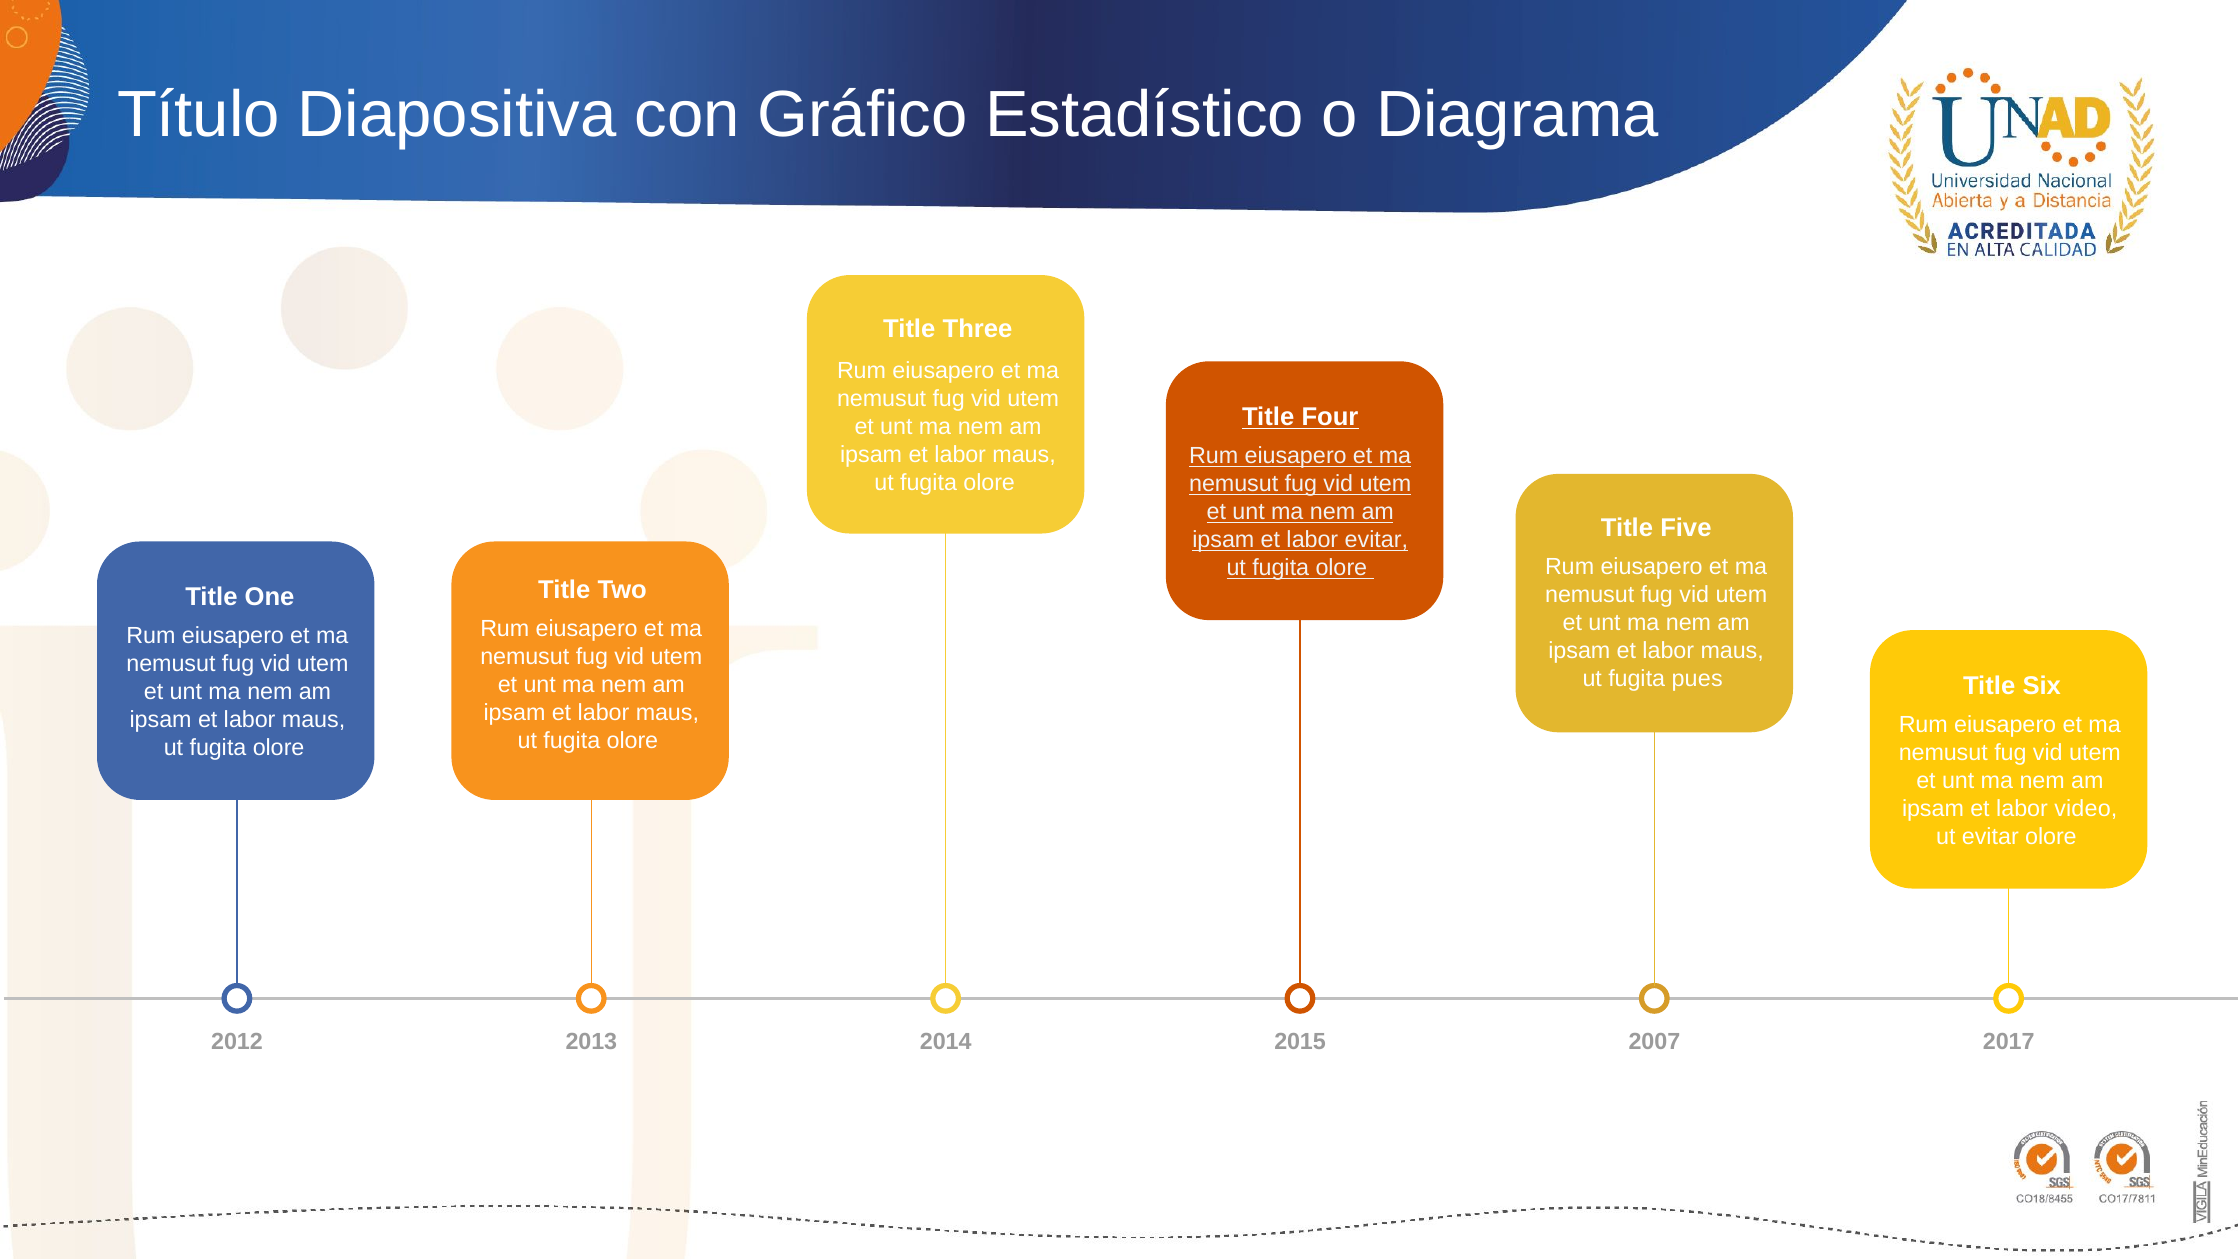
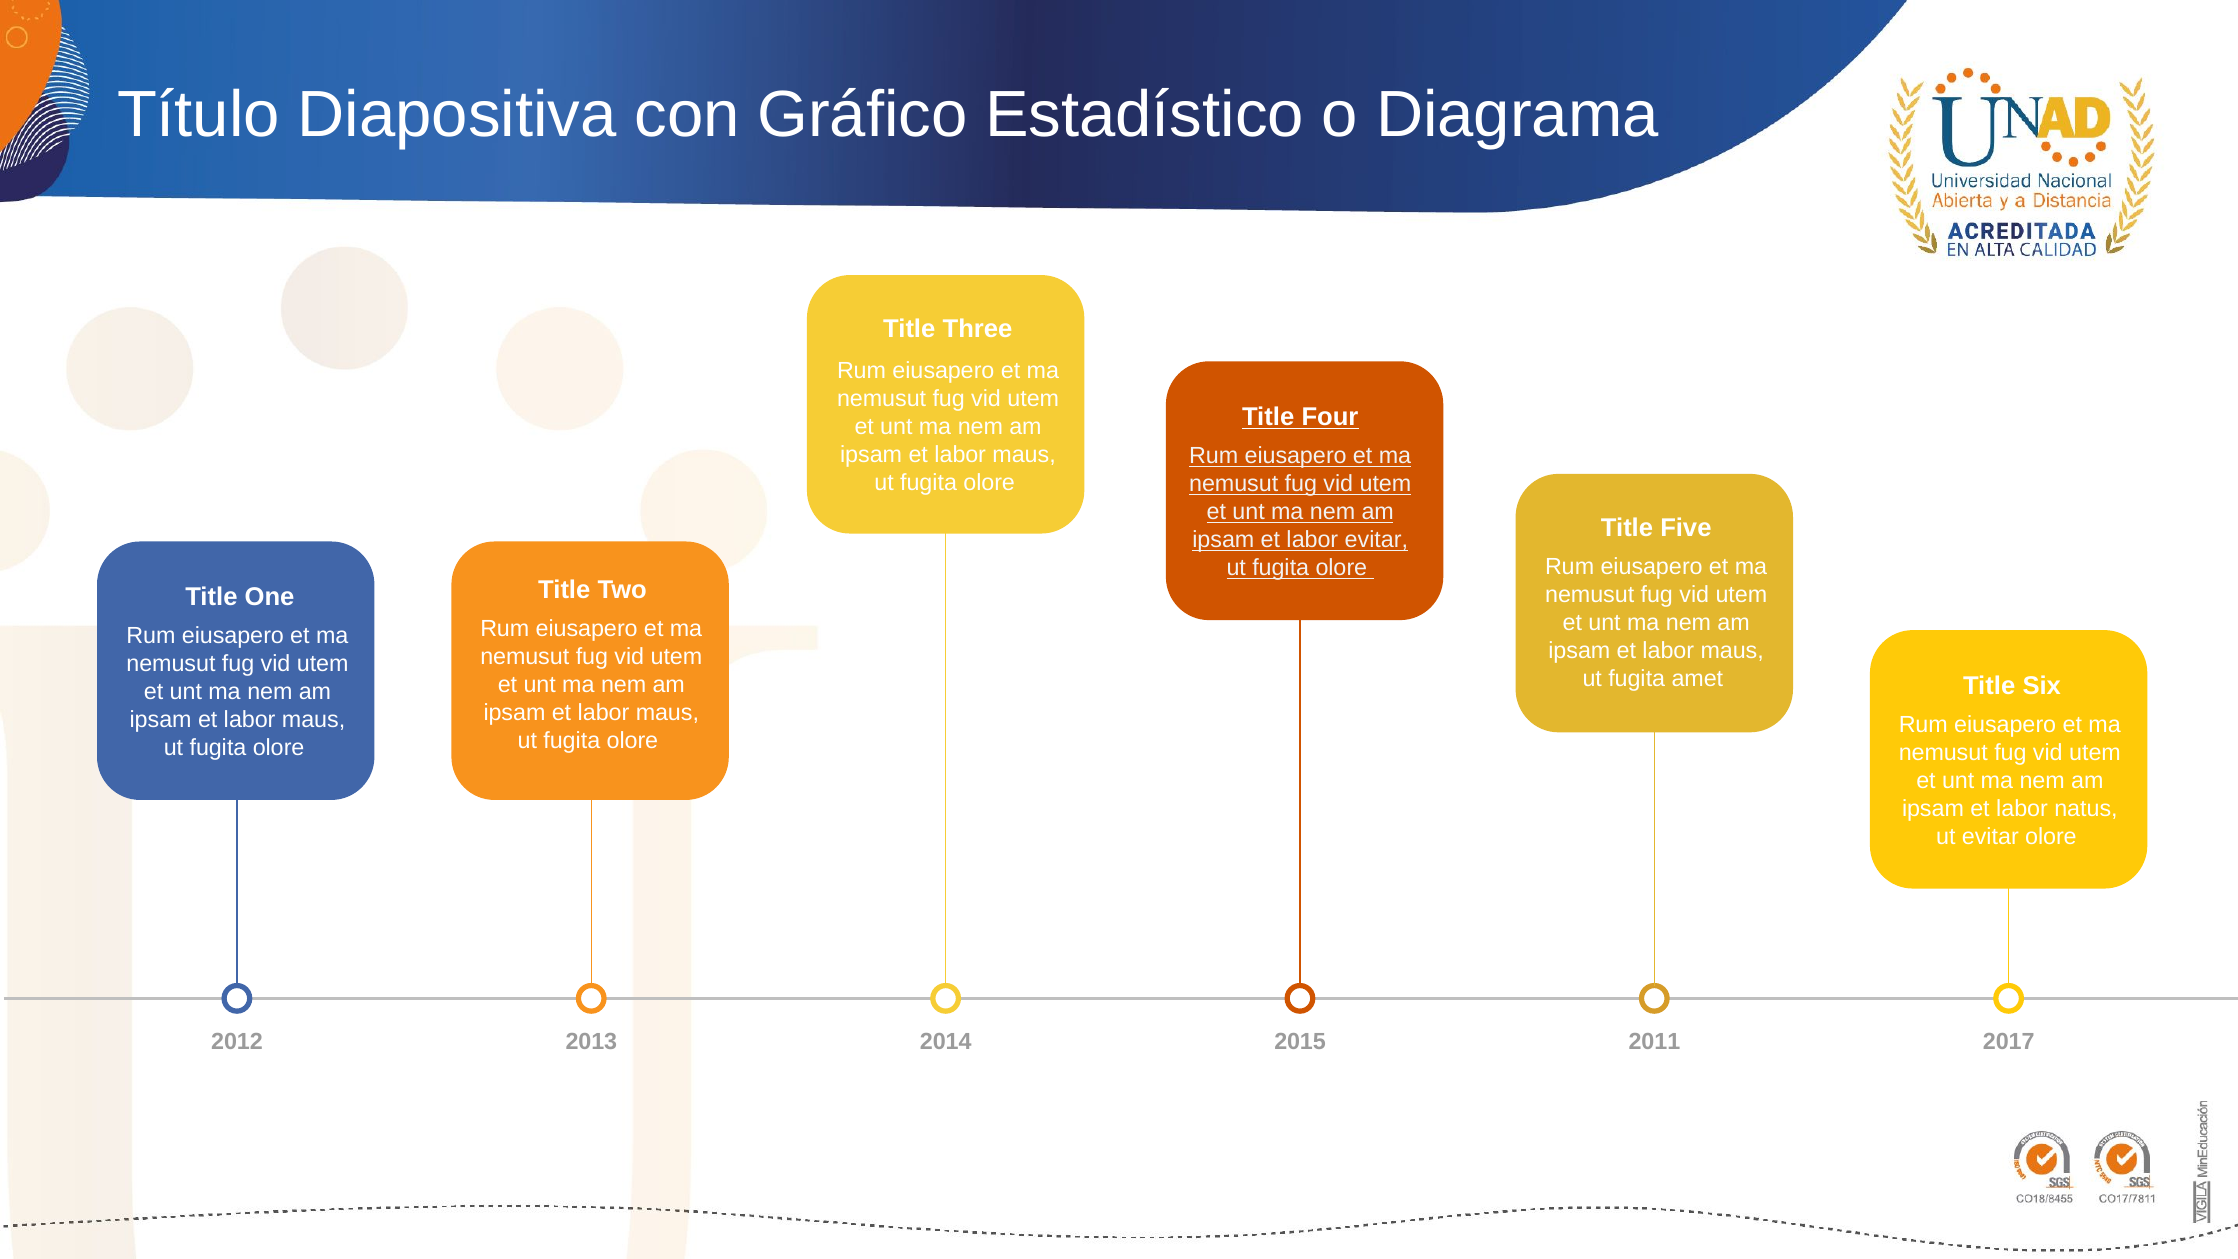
pues: pues -> amet
video: video -> natus
2007: 2007 -> 2011
